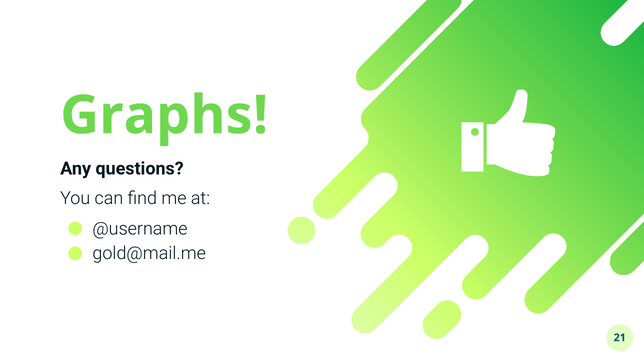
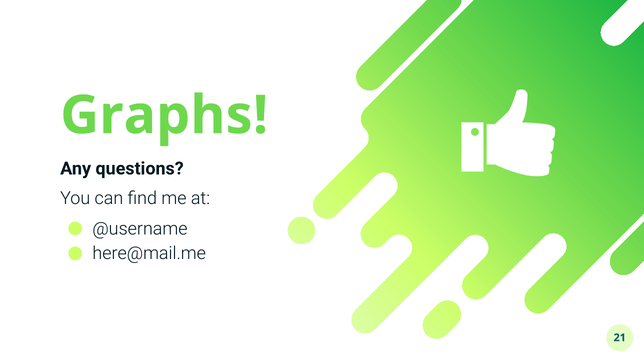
gold@mail.me: gold@mail.me -> here@mail.me
